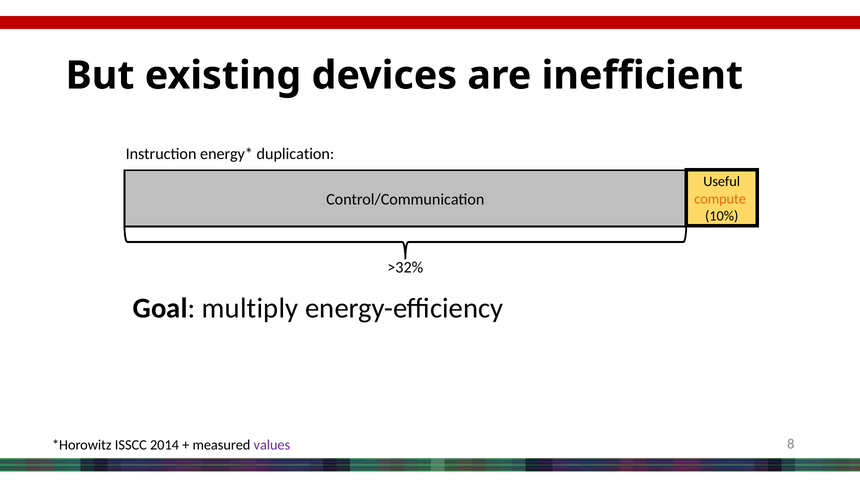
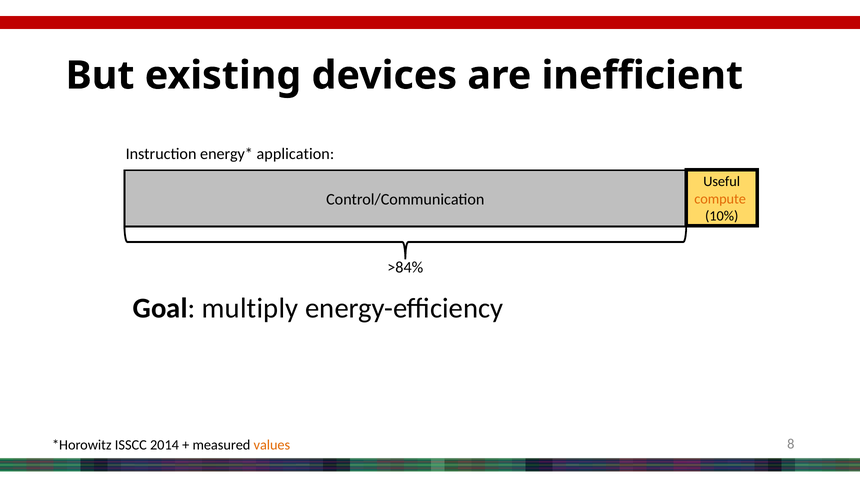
duplication: duplication -> application
>32%: >32% -> >84%
values colour: purple -> orange
